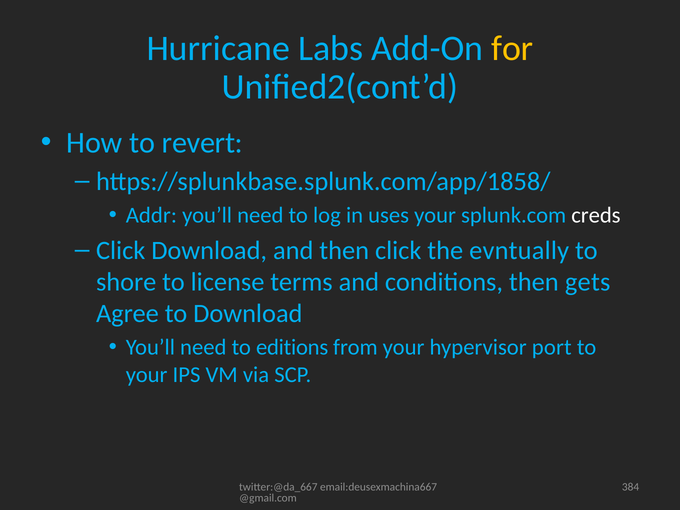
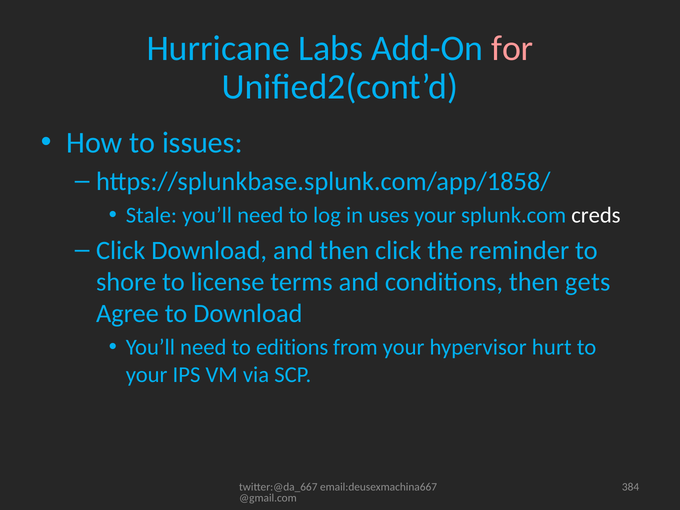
for colour: yellow -> pink
revert: revert -> issues
Addr: Addr -> Stale
evntually: evntually -> reminder
port: port -> hurt
